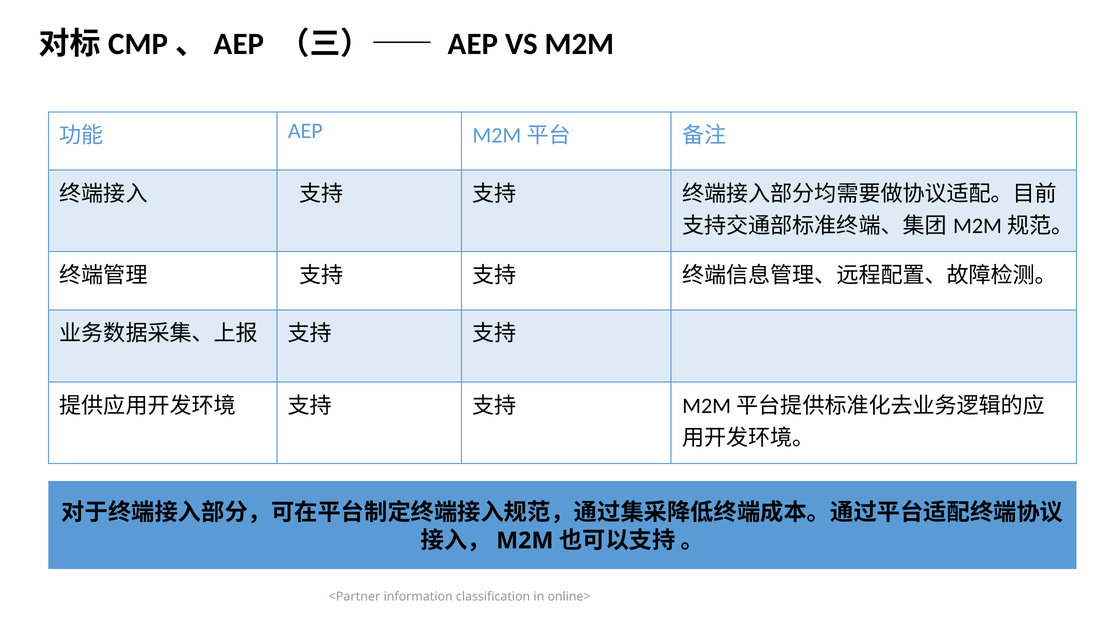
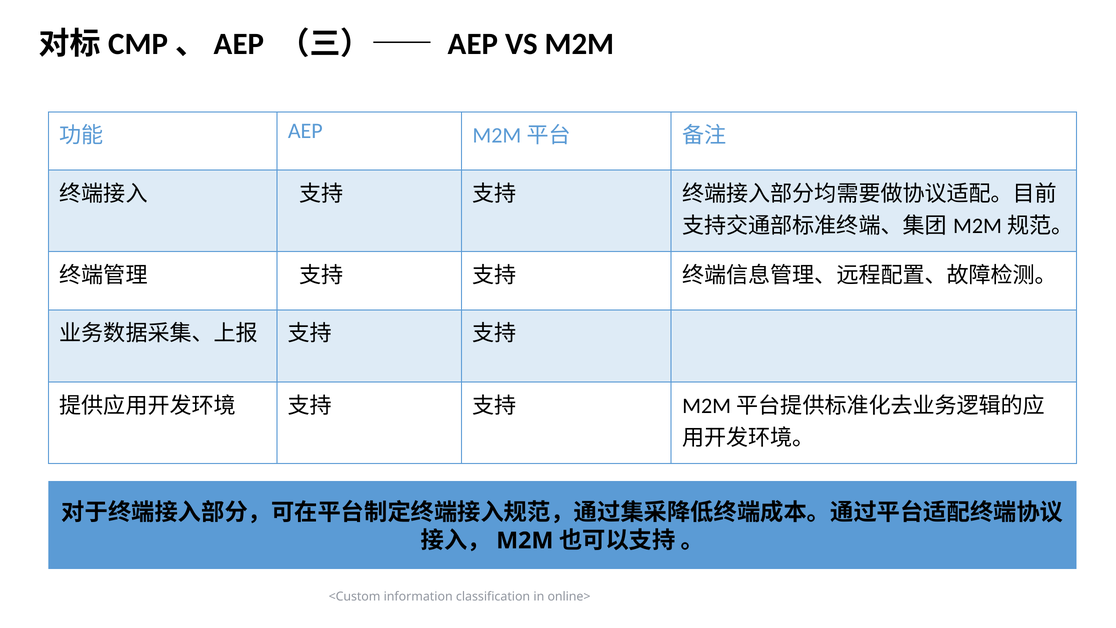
<Partner: <Partner -> <Custom
